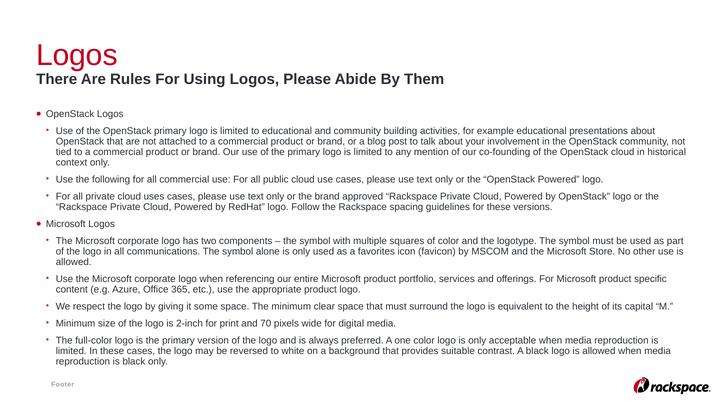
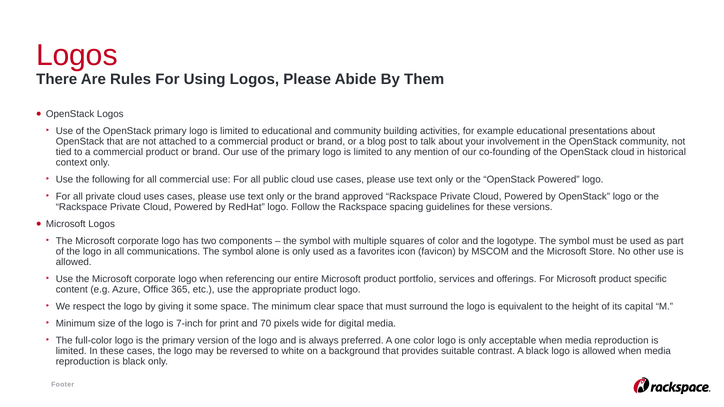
2-inch: 2-inch -> 7-inch
